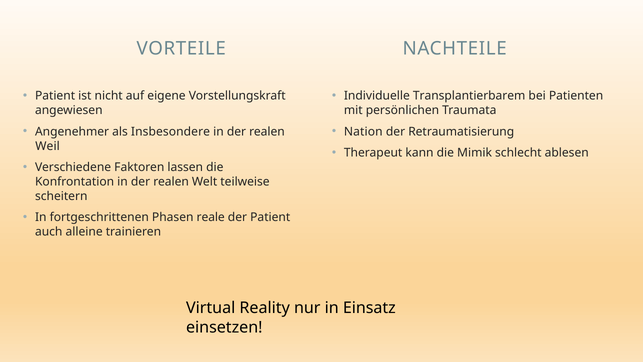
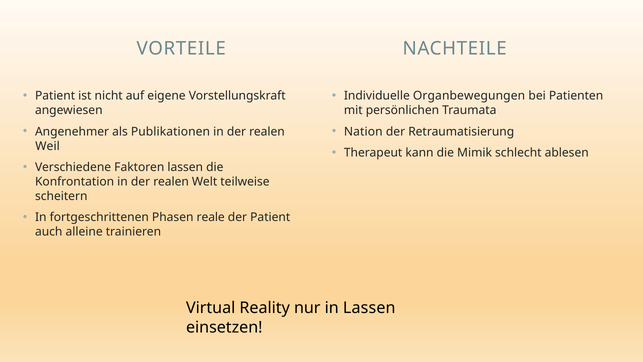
Transplantierbarem: Transplantierbarem -> Organbewegungen
Insbesondere: Insbesondere -> Publikationen
in Einsatz: Einsatz -> Lassen
